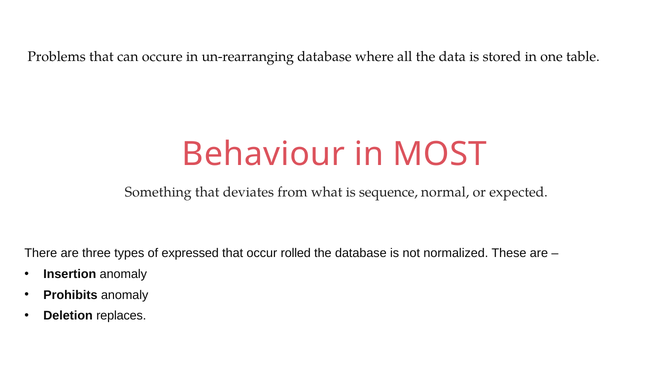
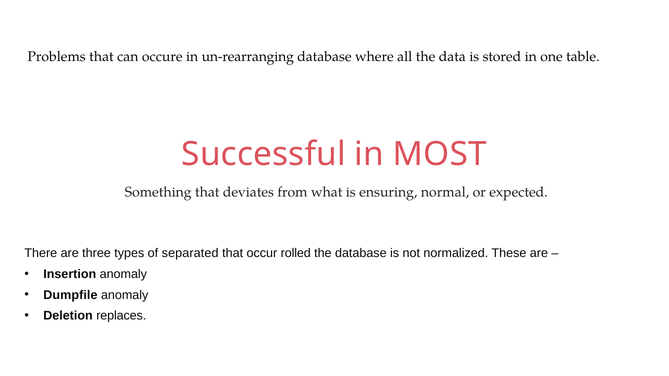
Behaviour: Behaviour -> Successful
sequence: sequence -> ensuring
expressed: expressed -> separated
Prohibits: Prohibits -> Dumpfile
